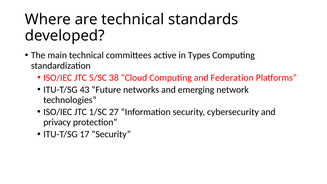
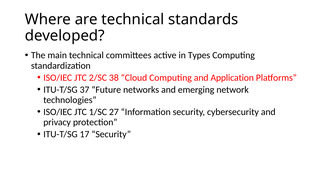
5/SC: 5/SC -> 2/SC
Federation: Federation -> Application
43: 43 -> 37
